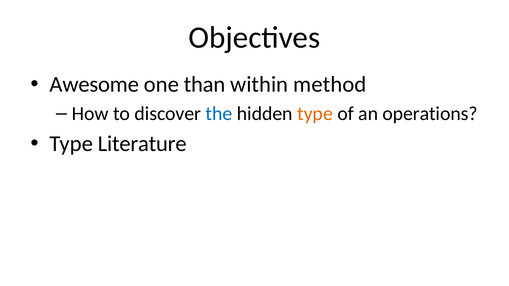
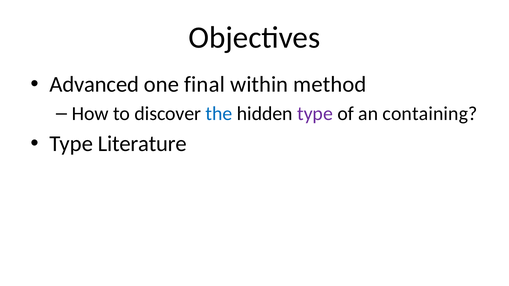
Awesome: Awesome -> Advanced
than: than -> final
type at (315, 114) colour: orange -> purple
operations: operations -> containing
